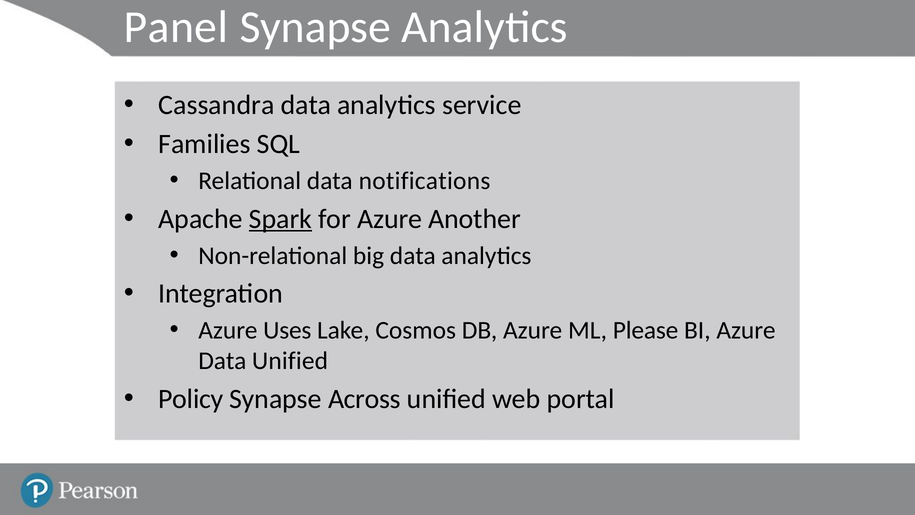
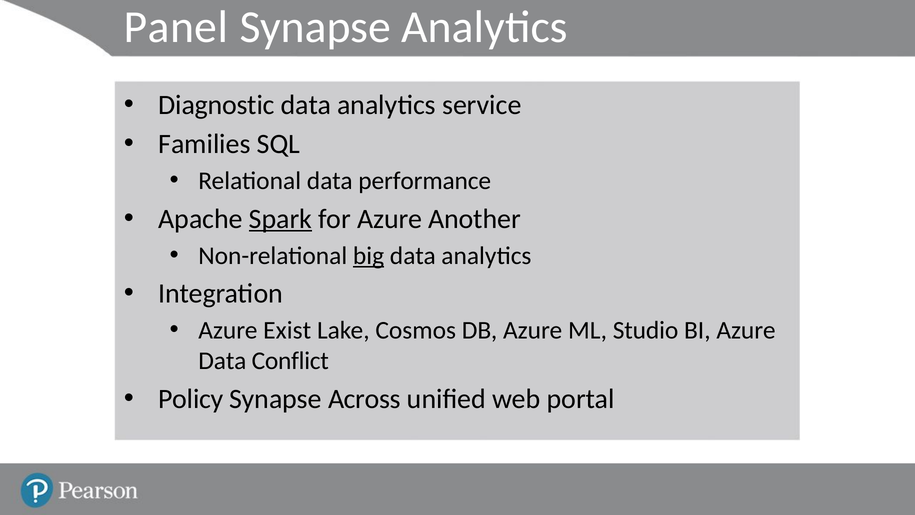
Cassandra: Cassandra -> Diagnostic
notifications: notifications -> performance
big underline: none -> present
Uses: Uses -> Exist
Please: Please -> Studio
Data Unified: Unified -> Conflict
